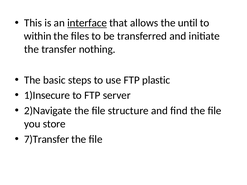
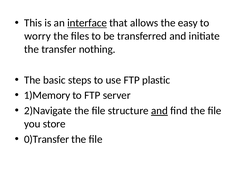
until: until -> easy
within: within -> worry
1)Insecure: 1)Insecure -> 1)Memory
and at (159, 111) underline: none -> present
7)Transfer: 7)Transfer -> 0)Transfer
